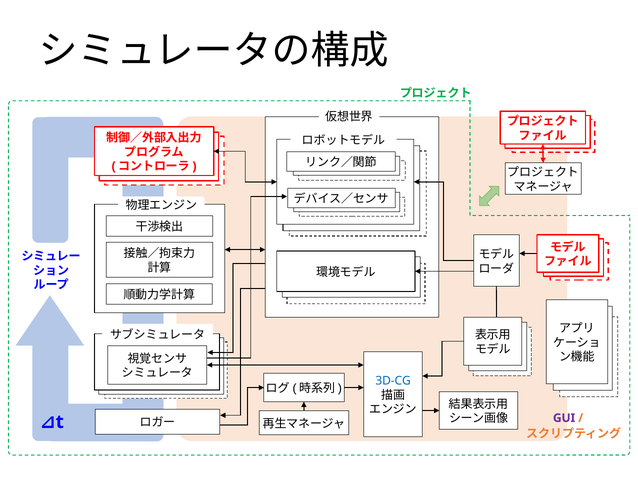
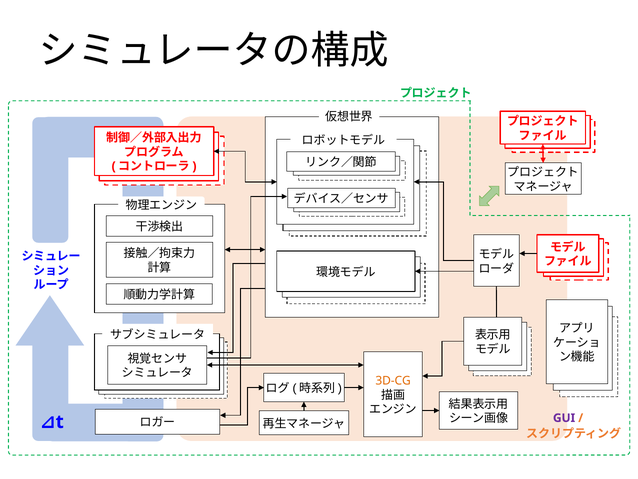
3D-CG colour: blue -> orange
